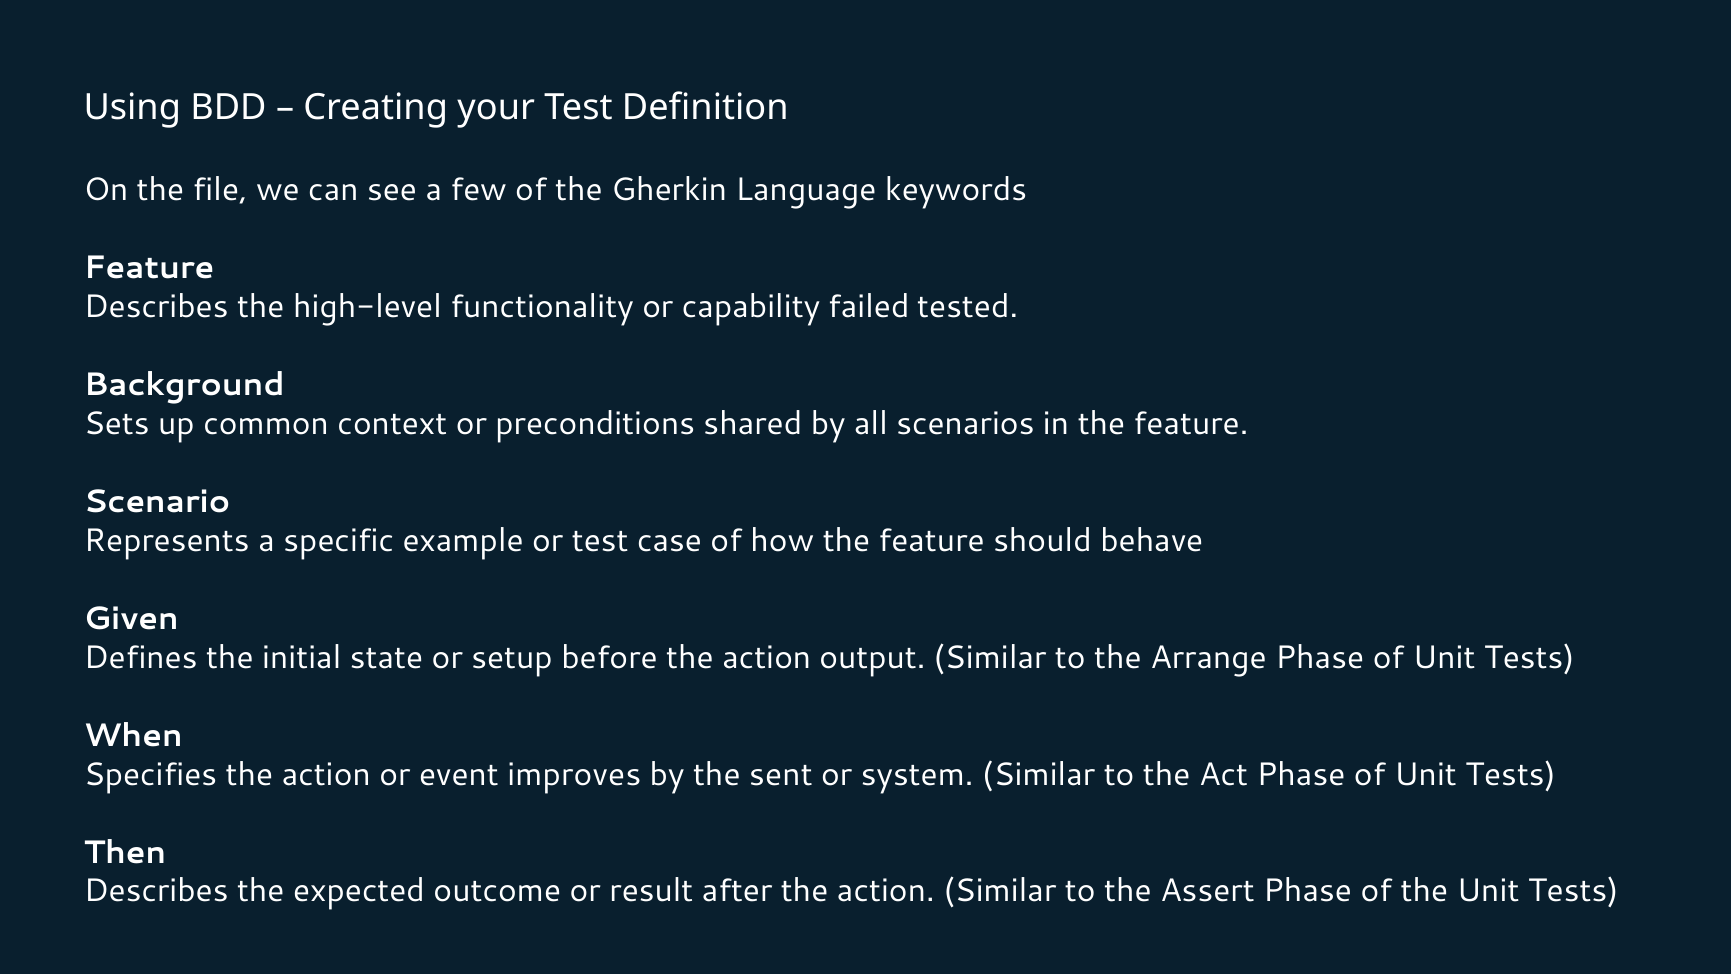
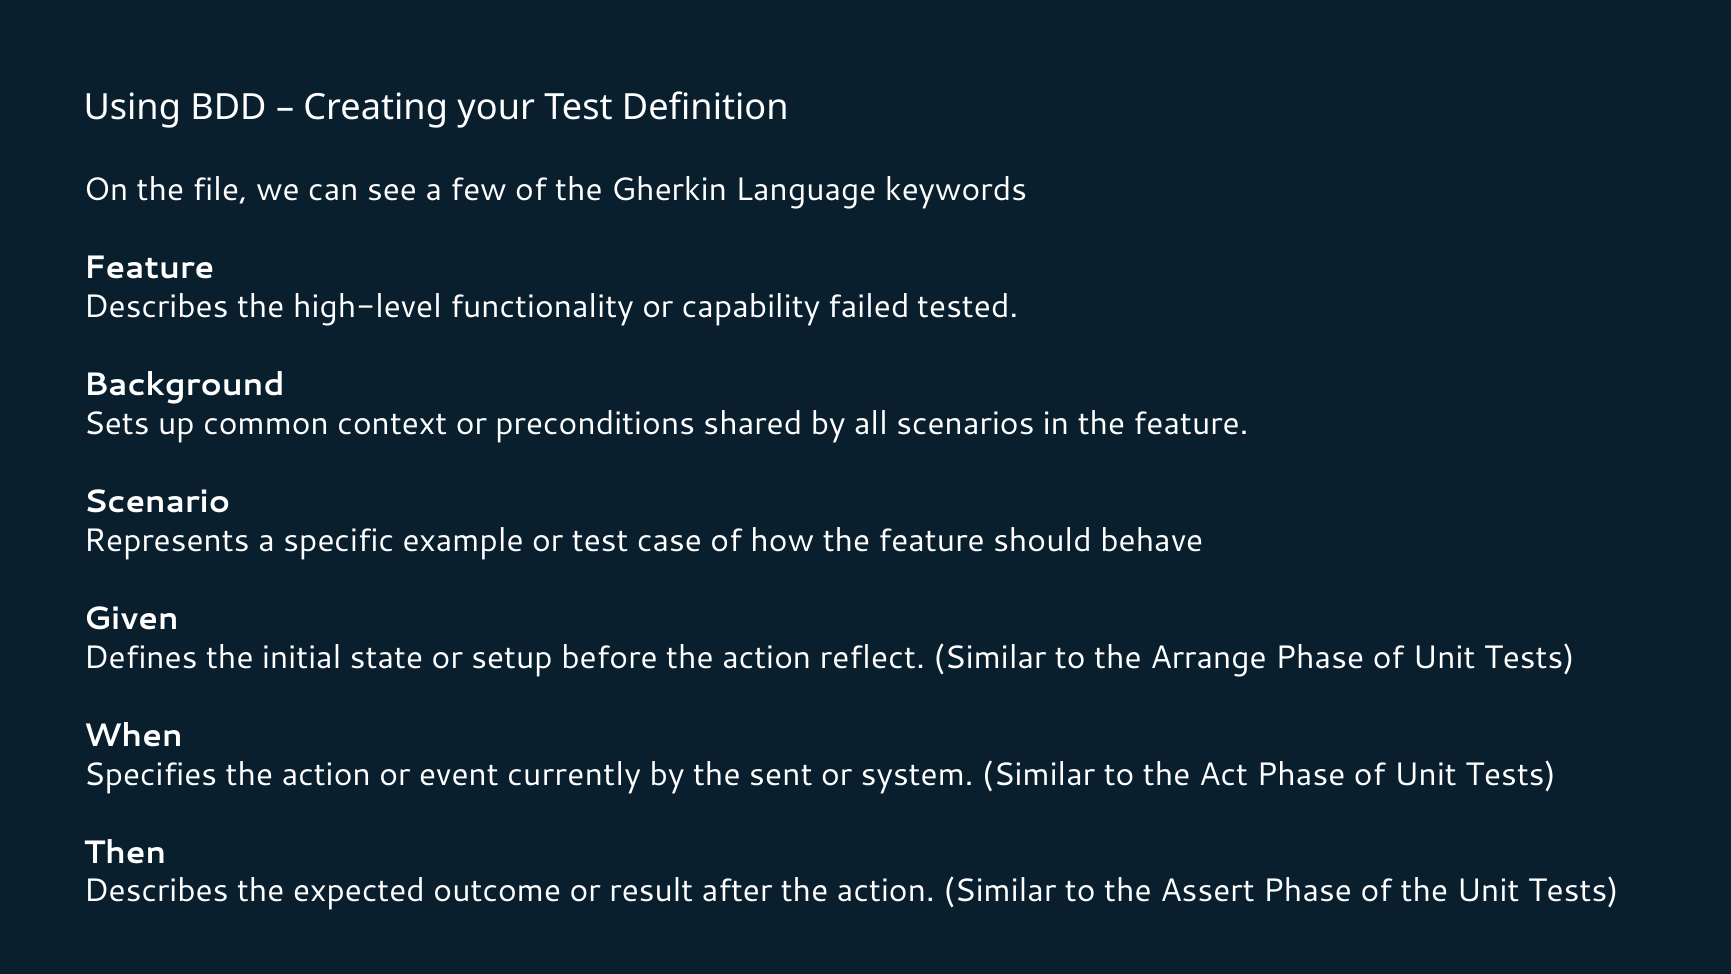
output: output -> reflect
improves: improves -> currently
